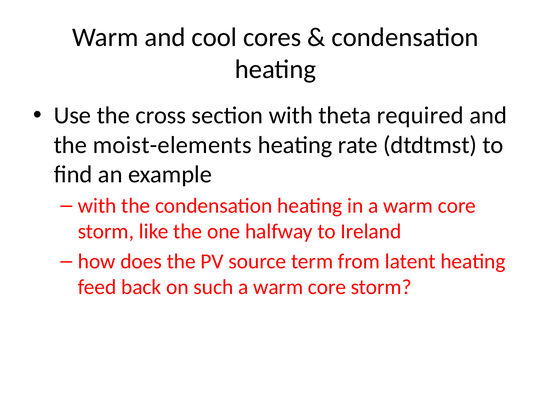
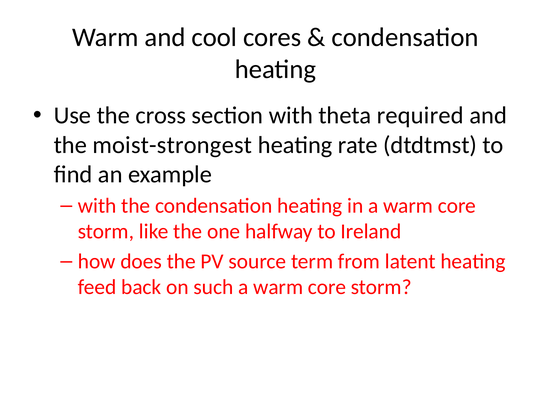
moist-elements: moist-elements -> moist-strongest
